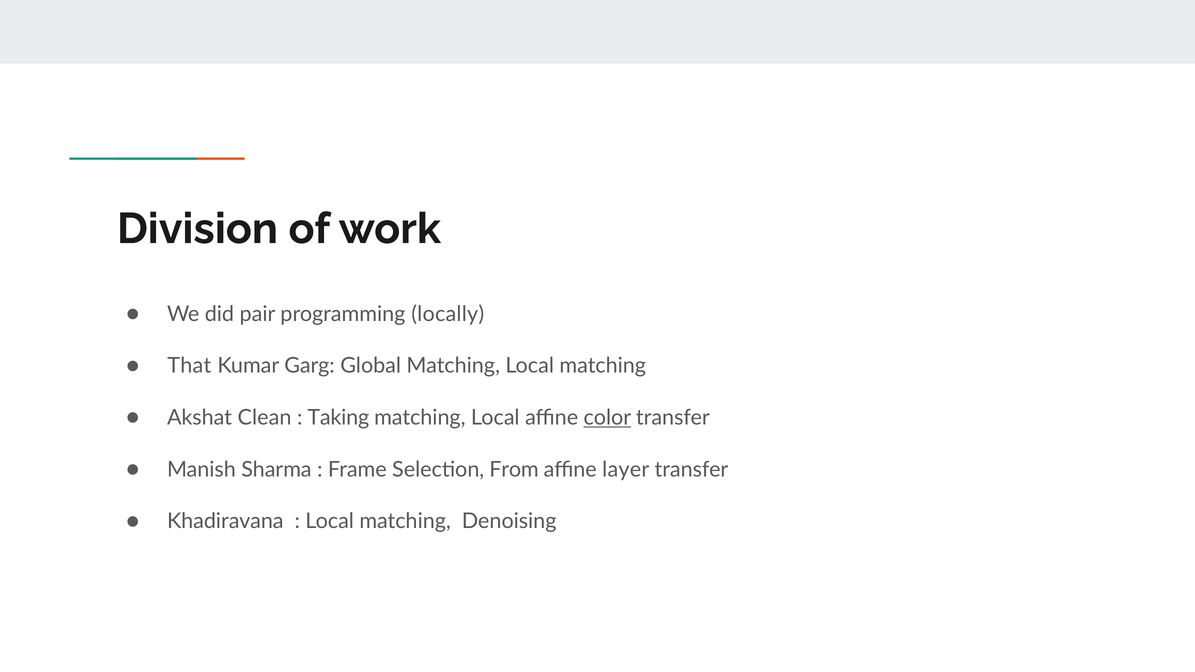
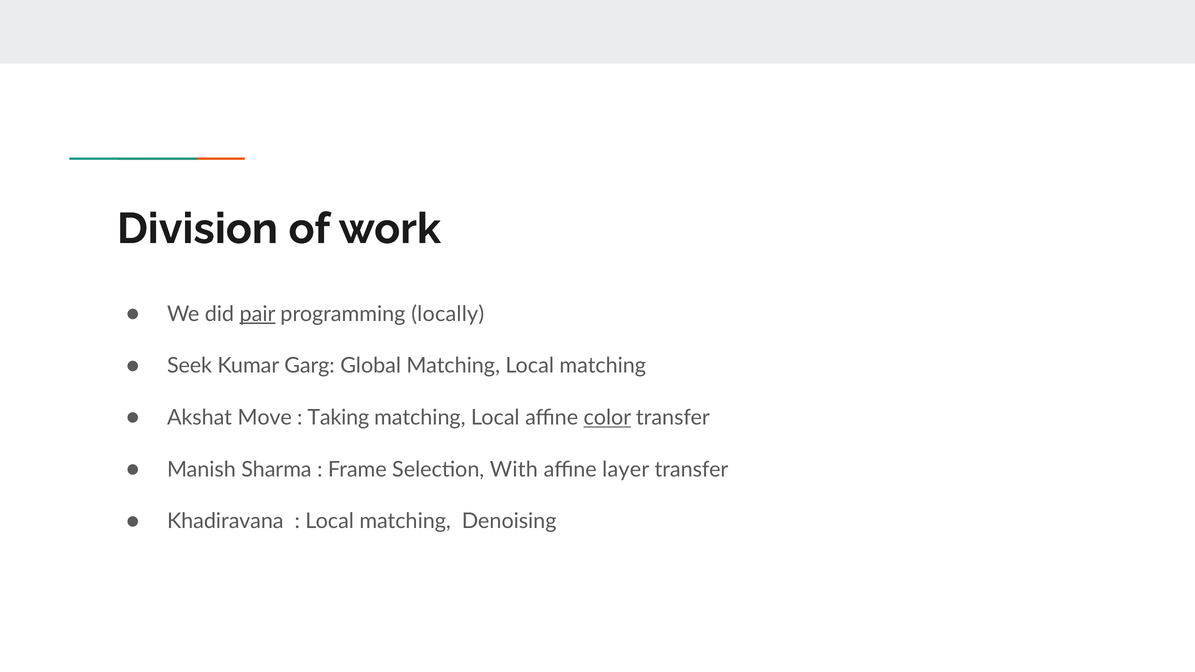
pair underline: none -> present
That: That -> Seek
Clean: Clean -> Move
From: From -> With
